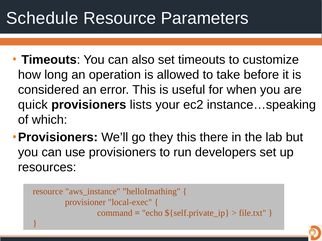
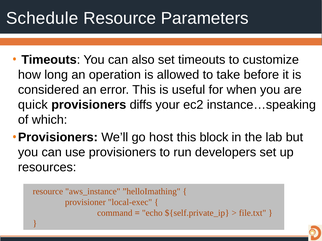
lists: lists -> diffs
they: they -> host
there: there -> block
